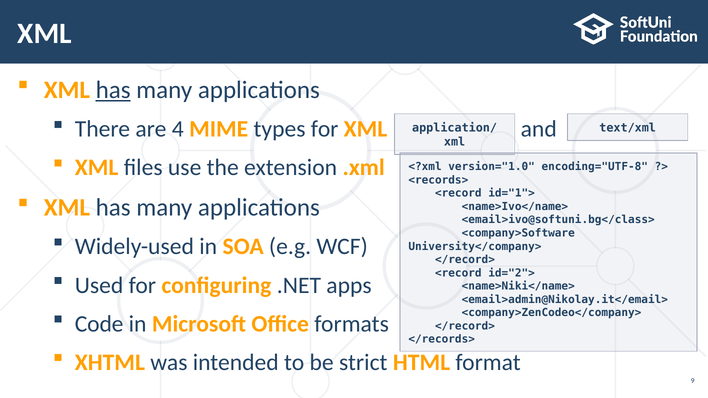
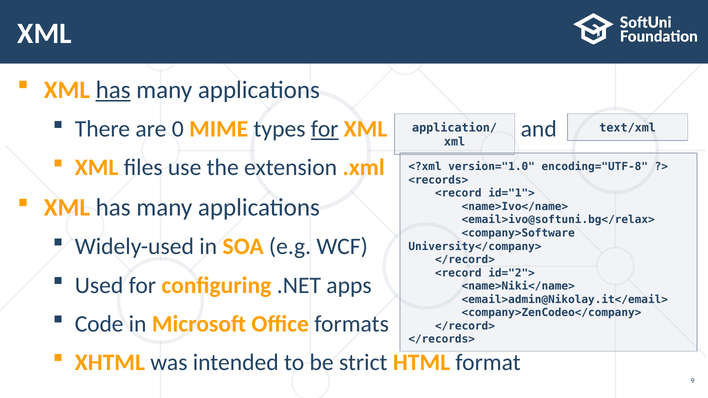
4: 4 -> 0
for at (325, 129) underline: none -> present
<email>ivo@softuni.bg</class>: <email>ivo@softuni.bg</class> -> <email>ivo@softuni.bg</relax>
